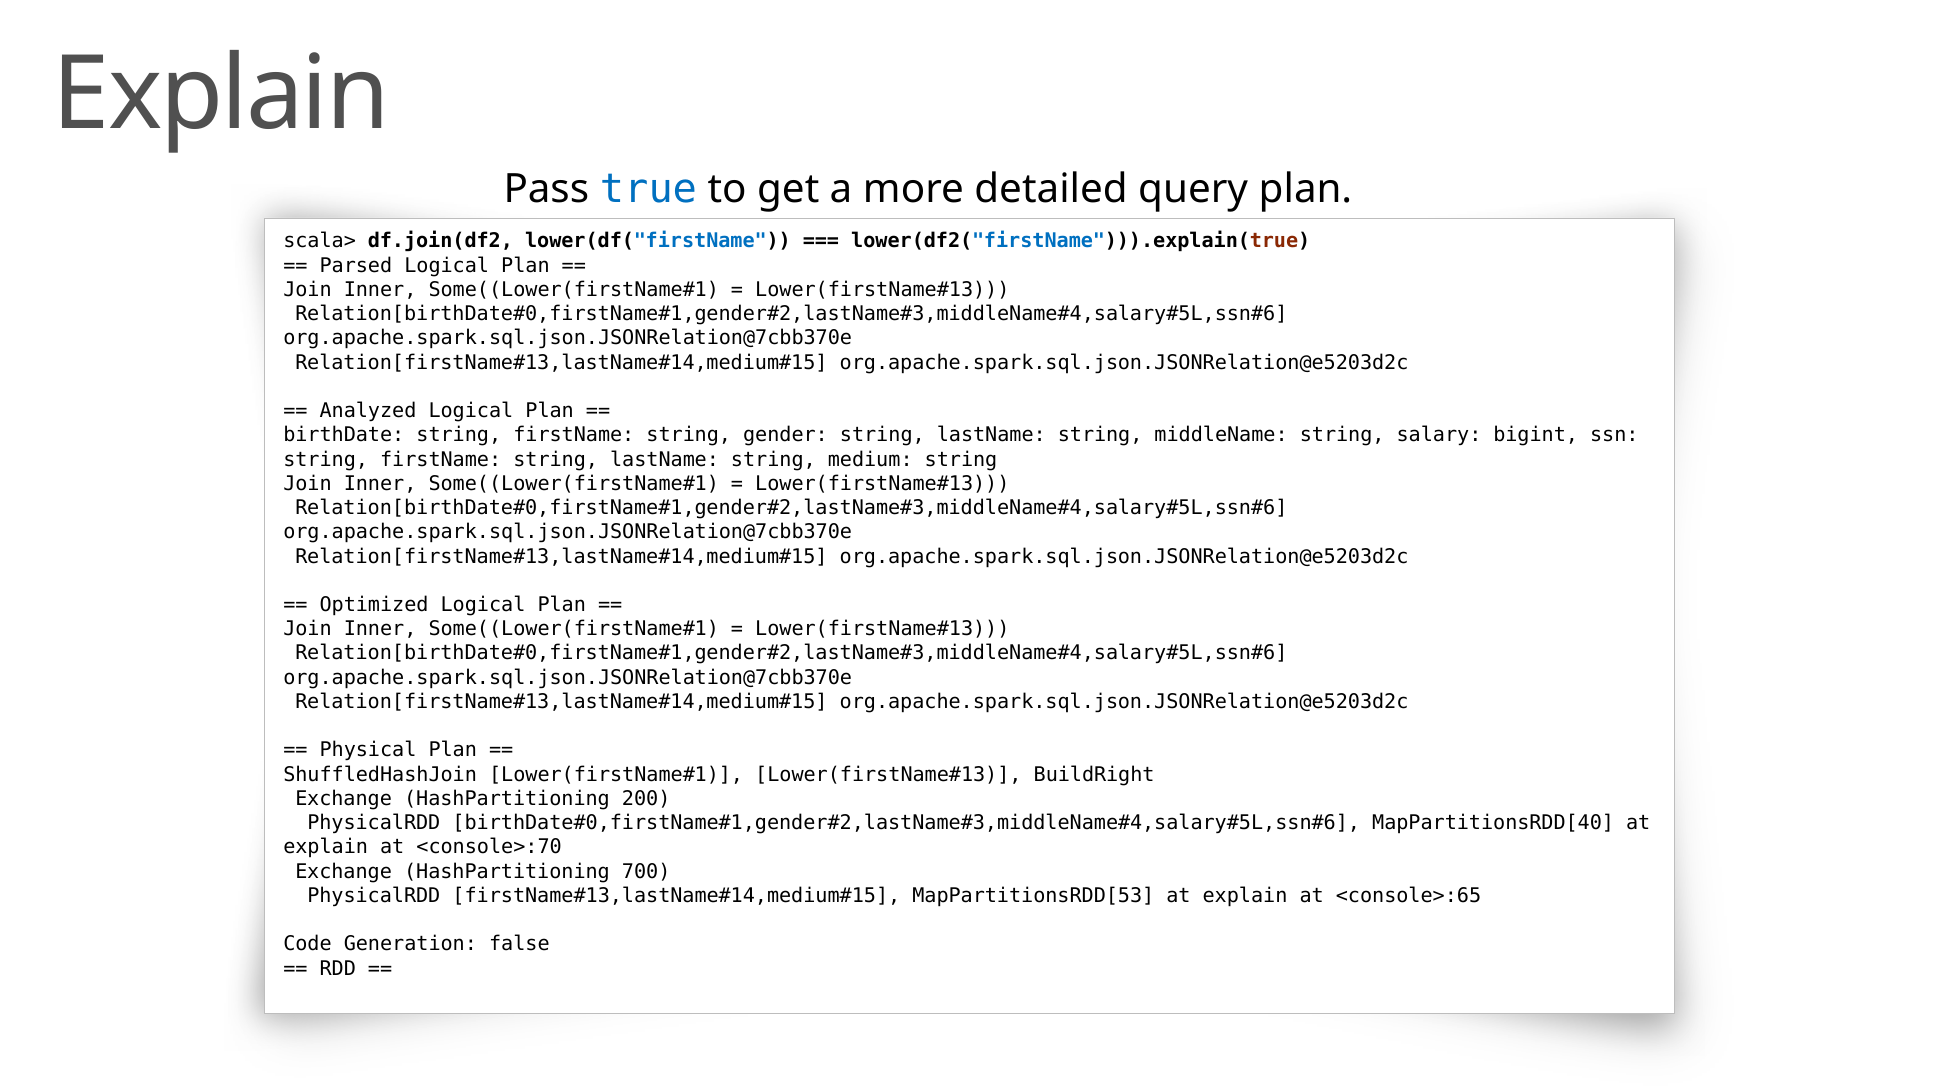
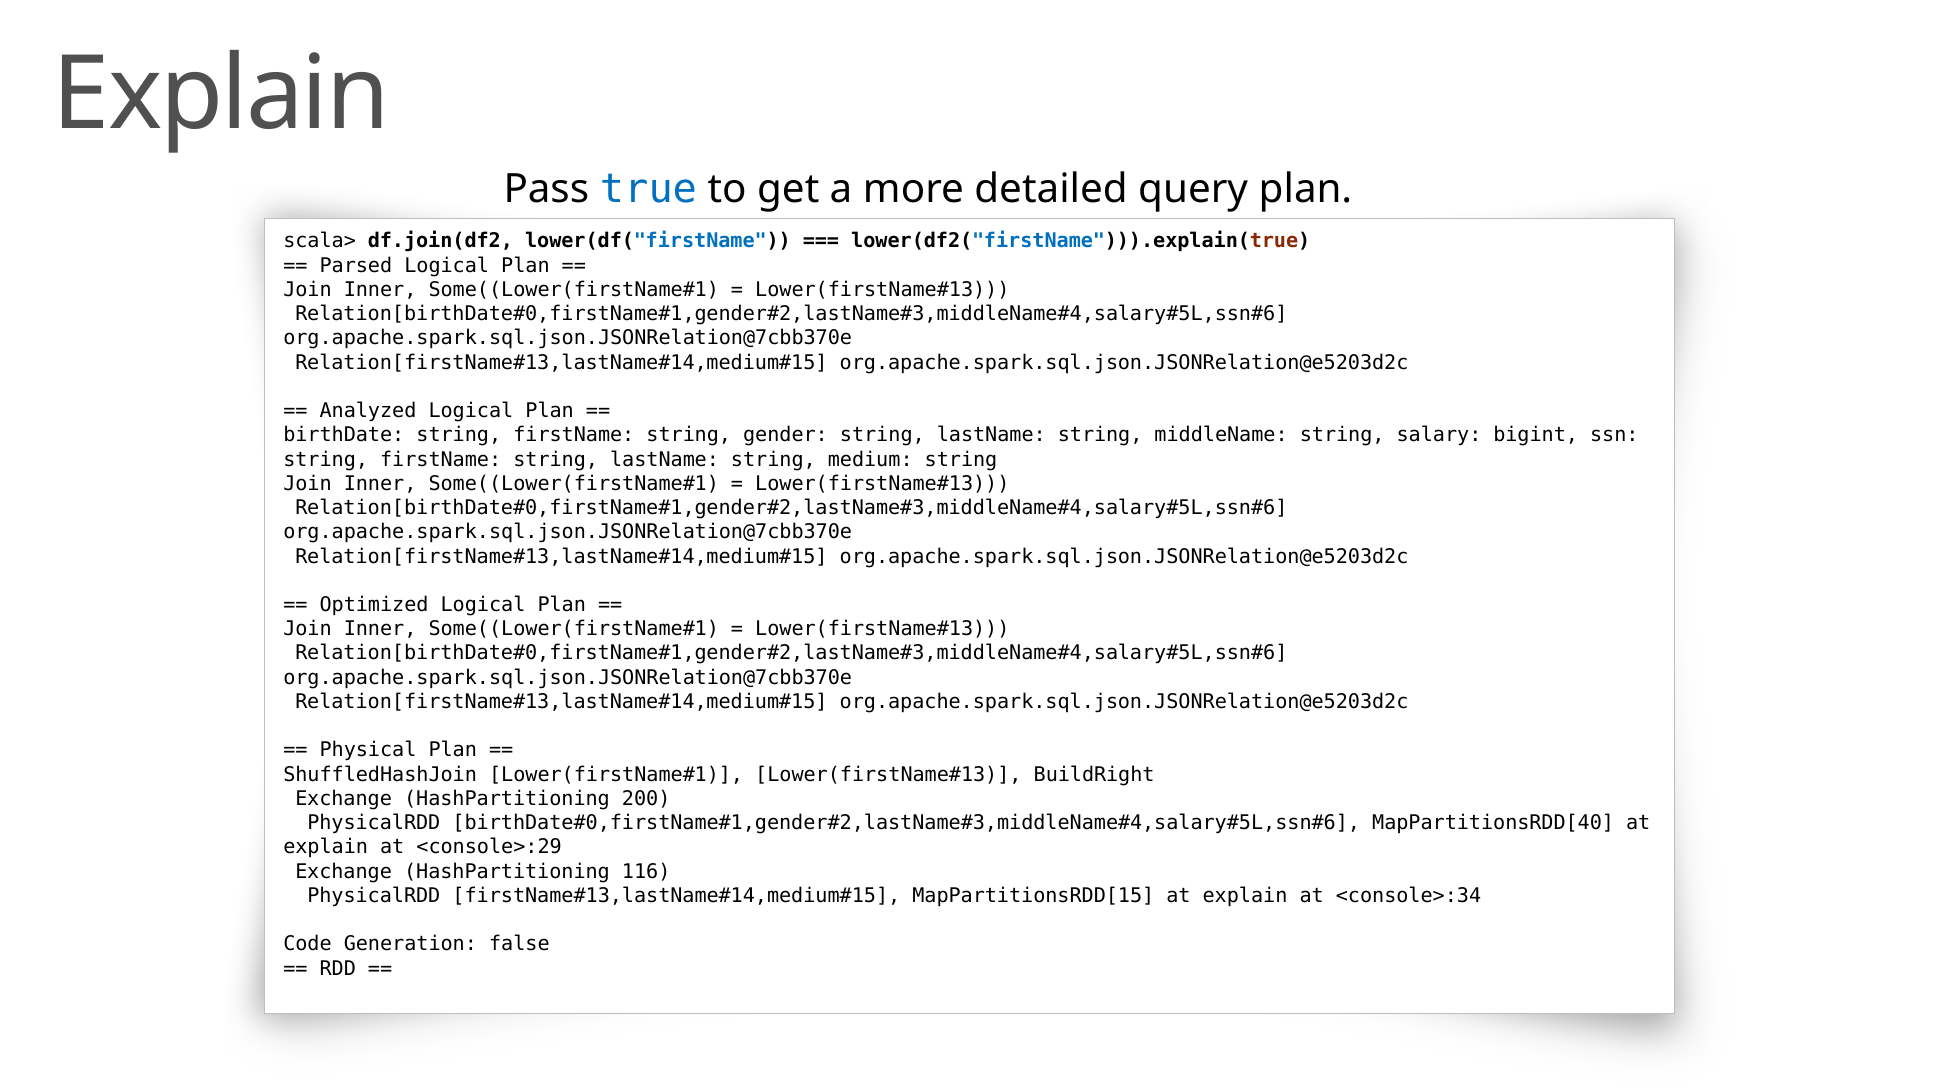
<console>:70: <console>:70 -> <console>:29
700: 700 -> 116
MapPartitionsRDD[53: MapPartitionsRDD[53 -> MapPartitionsRDD[15
<console>:65: <console>:65 -> <console>:34
